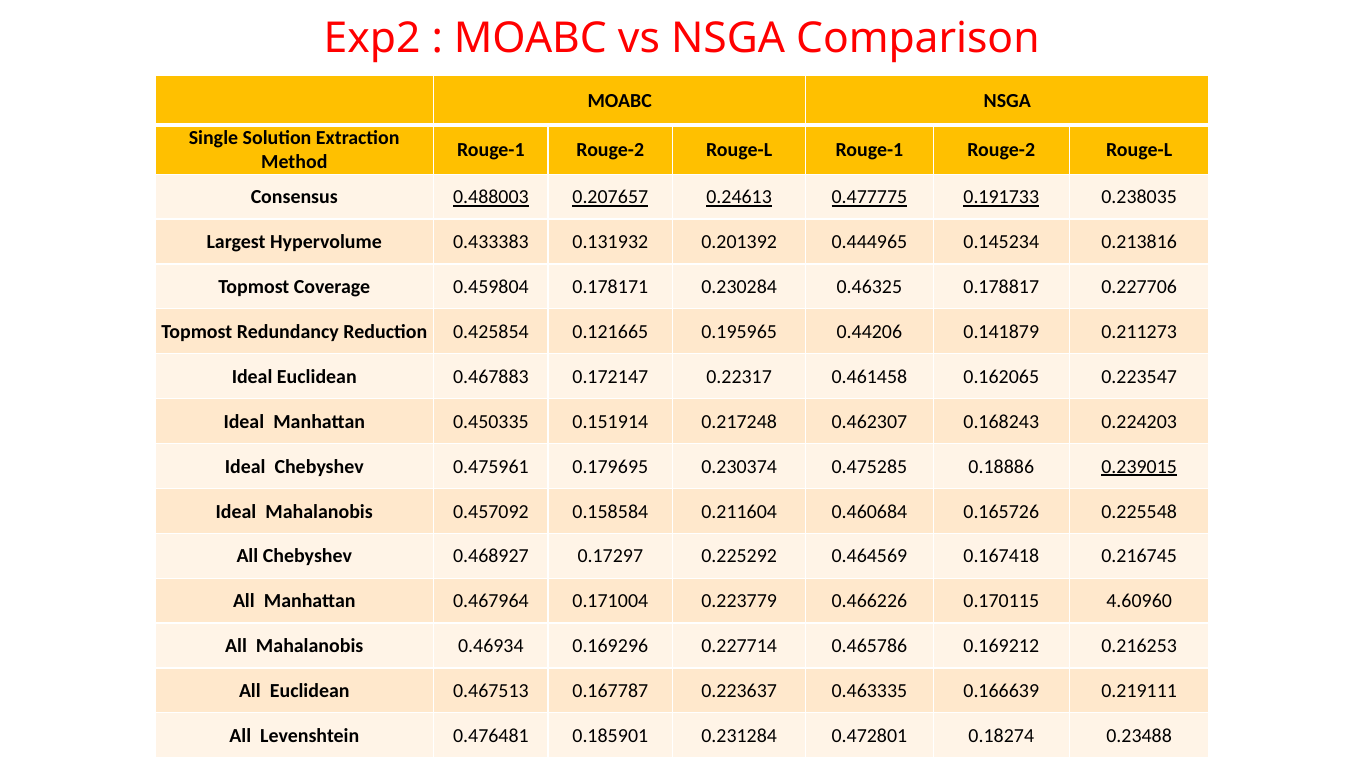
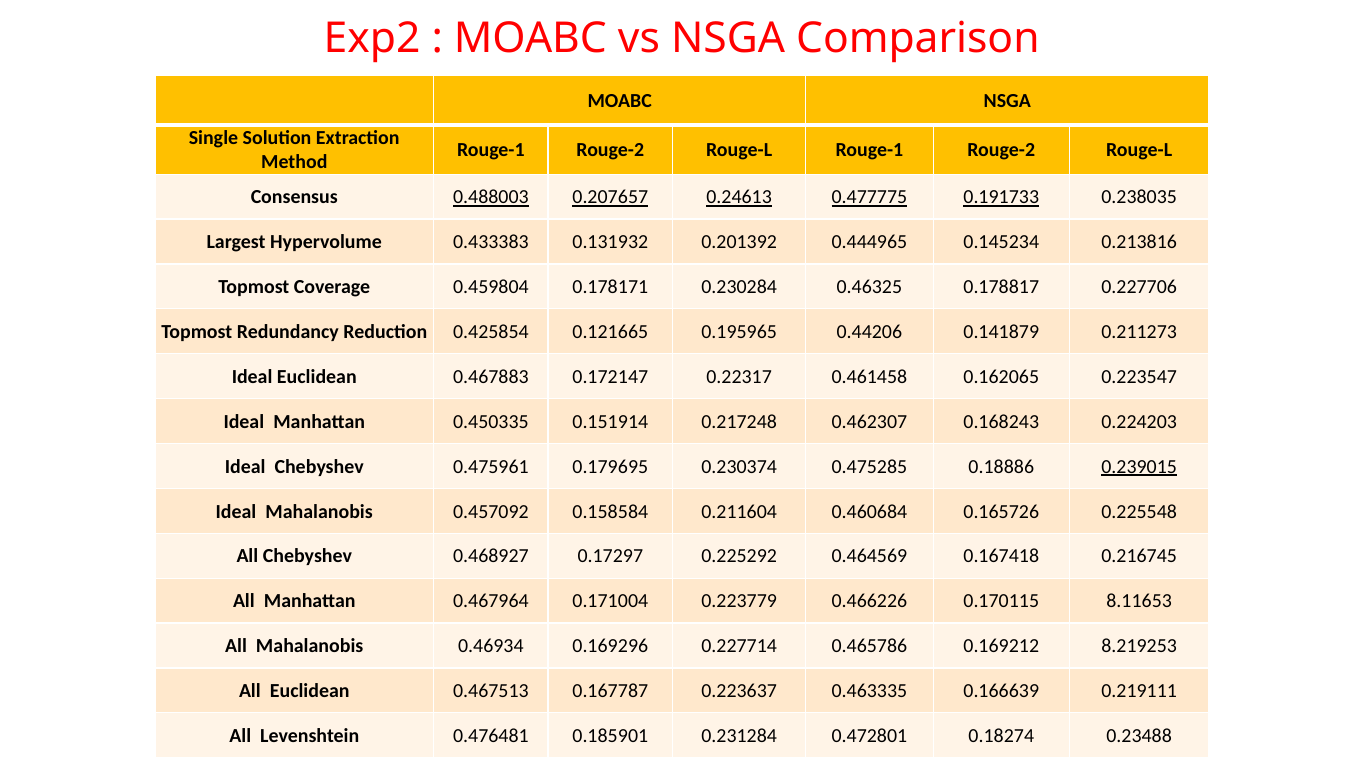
4.60960: 4.60960 -> 8.11653
0.216253: 0.216253 -> 8.219253
